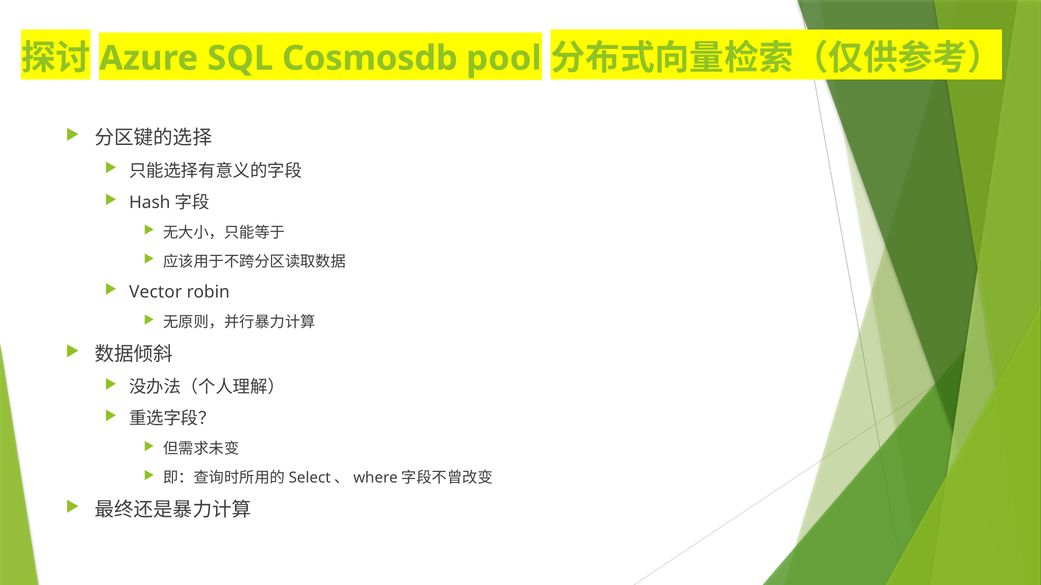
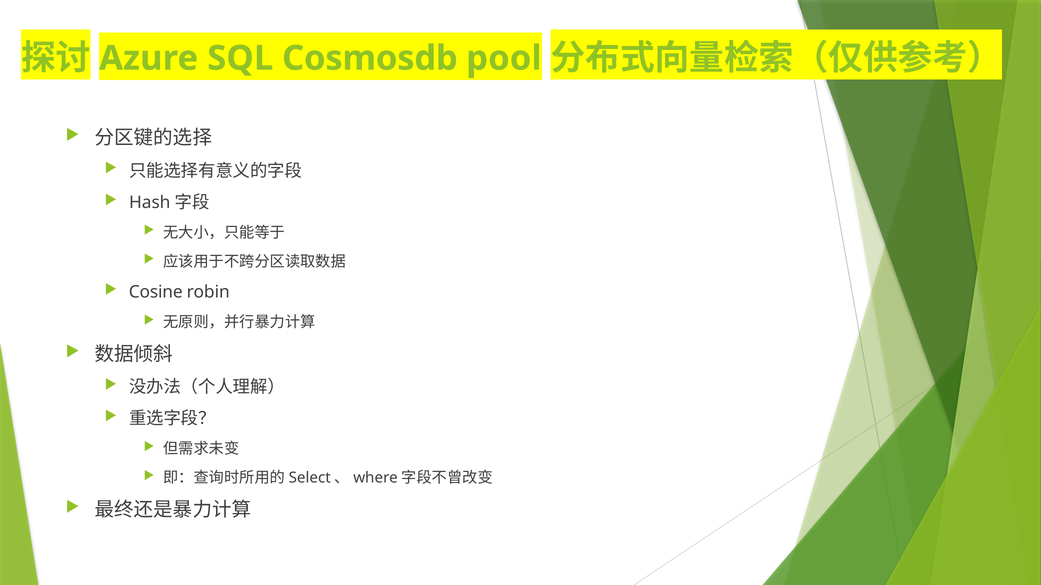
Vector: Vector -> Cosine
